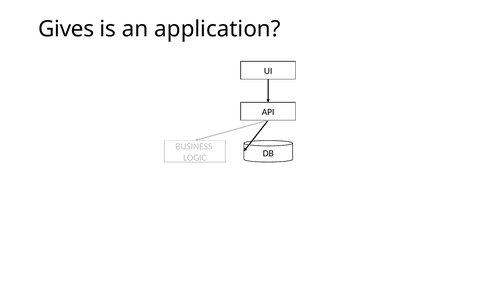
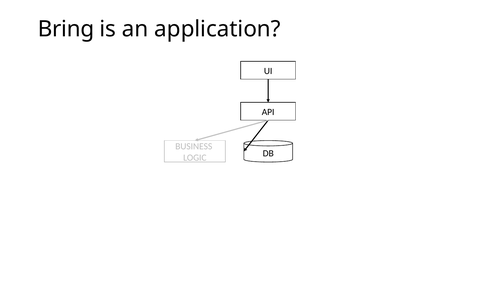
Gives: Gives -> Bring
